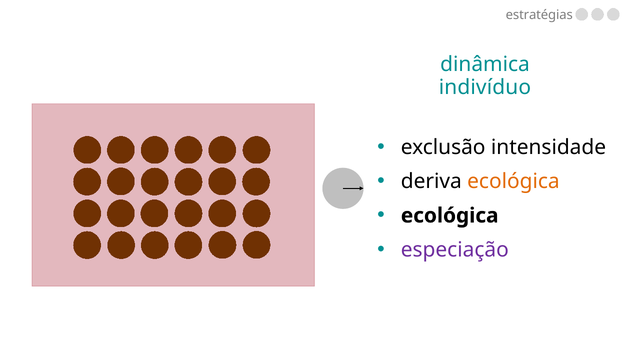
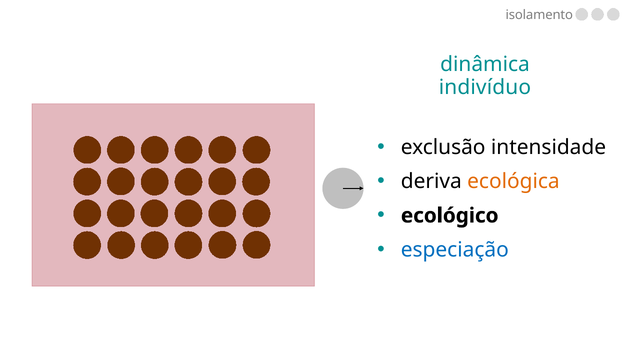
estratégias: estratégias -> isolamento
ecológica at (450, 215): ecológica -> ecológico
especiação colour: purple -> blue
